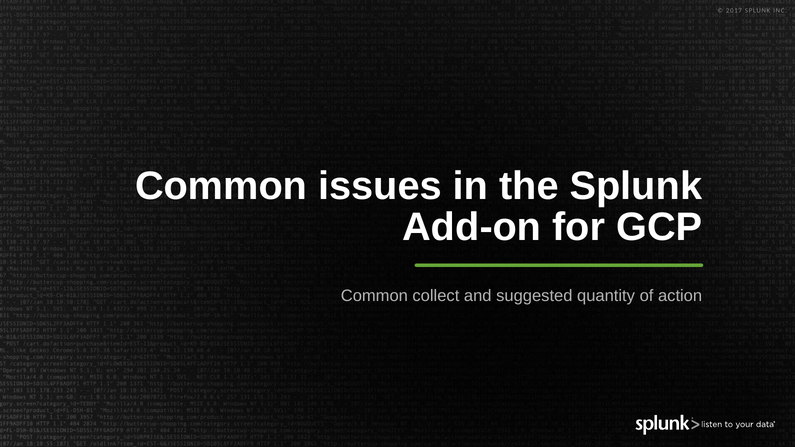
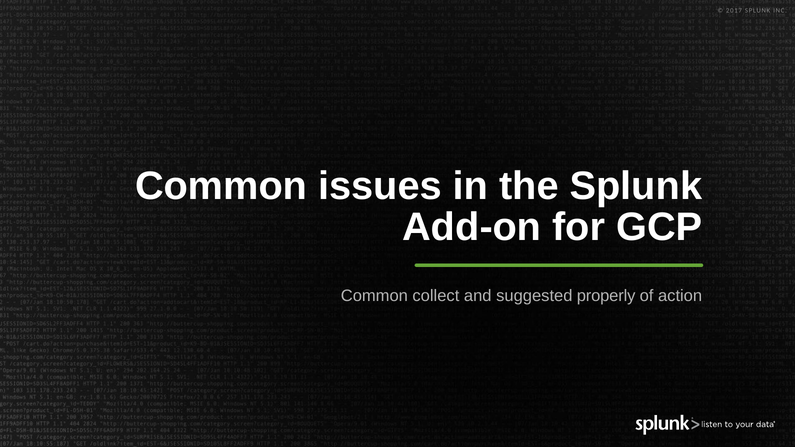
quantity: quantity -> properly
